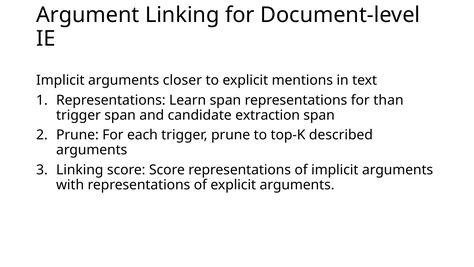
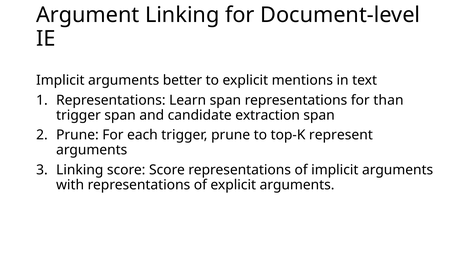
closer: closer -> better
described: described -> represent
